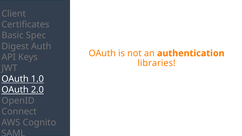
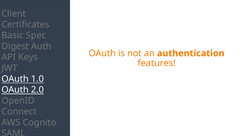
libraries: libraries -> features
